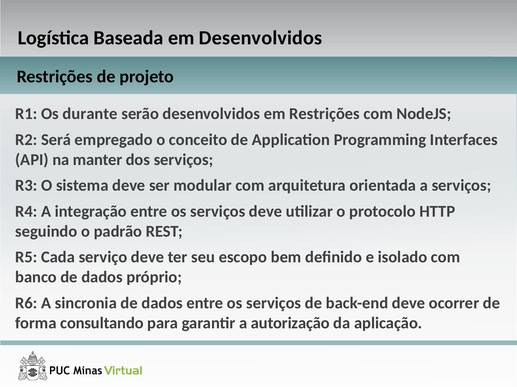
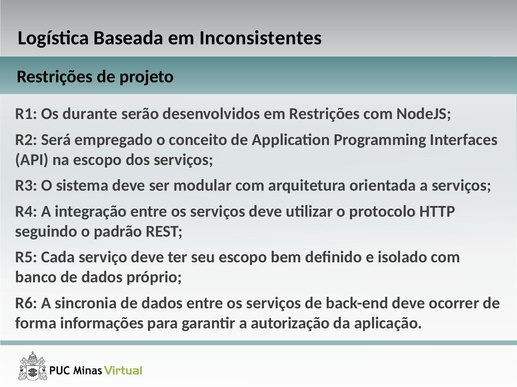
em Desenvolvidos: Desenvolvidos -> Inconsistentes
na manter: manter -> escopo
consultando: consultando -> informações
